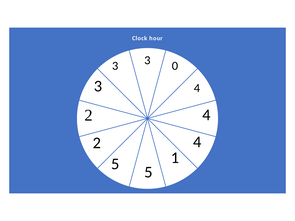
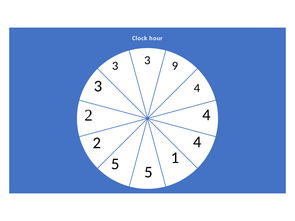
0: 0 -> 9
